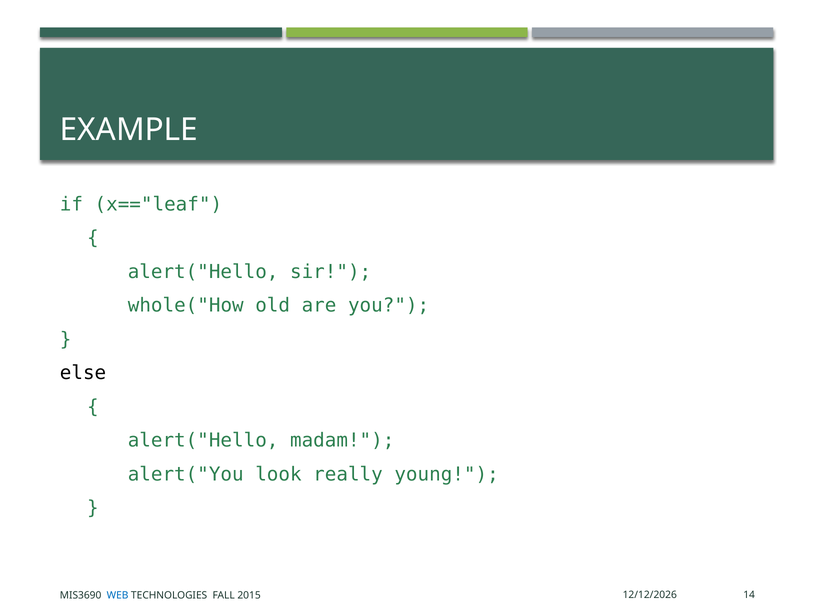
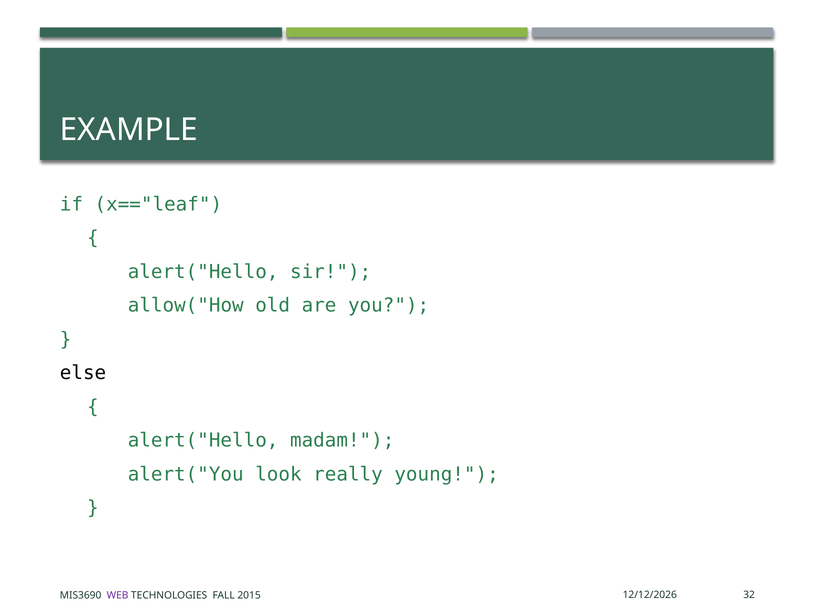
whole("How: whole("How -> allow("How
14: 14 -> 32
WEB colour: blue -> purple
